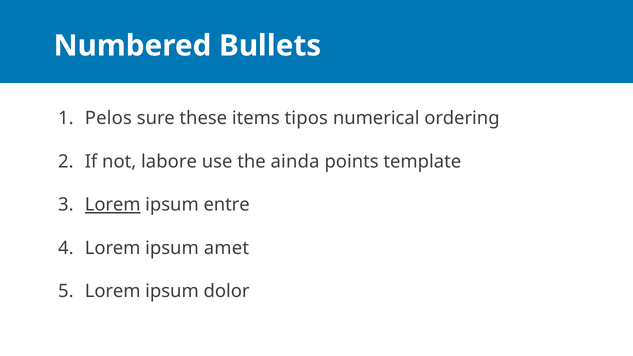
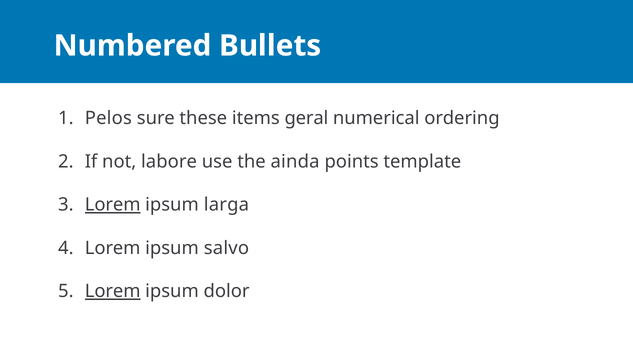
tipos: tipos -> geral
entre: entre -> larga
amet: amet -> salvo
Lorem at (113, 291) underline: none -> present
